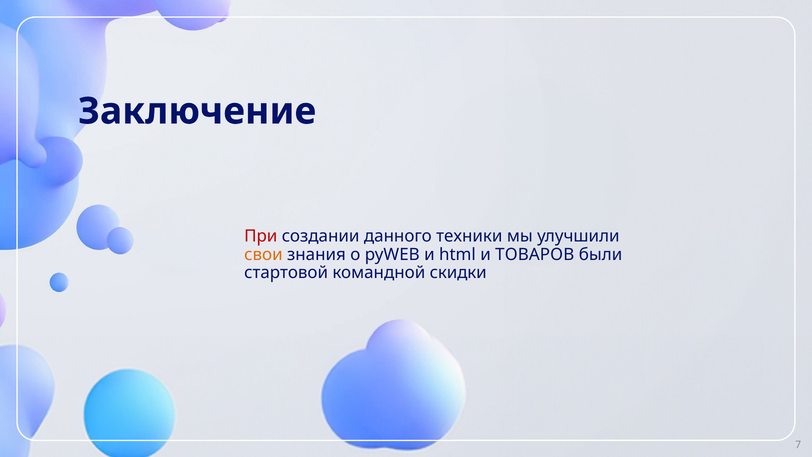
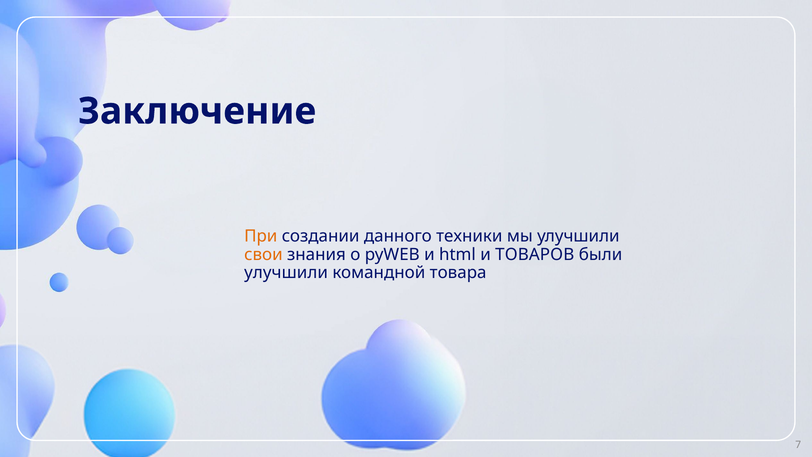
При colour: red -> orange
стартовой at (286, 273): стартовой -> улучшили
скидки: скидки -> товара
